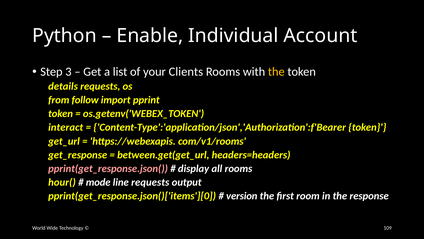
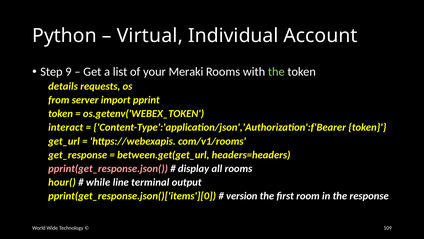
Enable: Enable -> Virtual
3: 3 -> 9
Clients: Clients -> Meraki
the at (276, 72) colour: yellow -> light green
follow: follow -> server
mode: mode -> while
line requests: requests -> terminal
